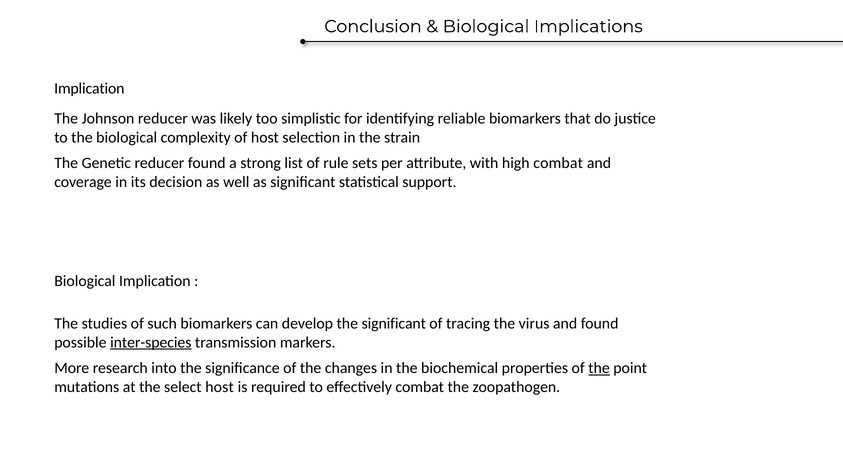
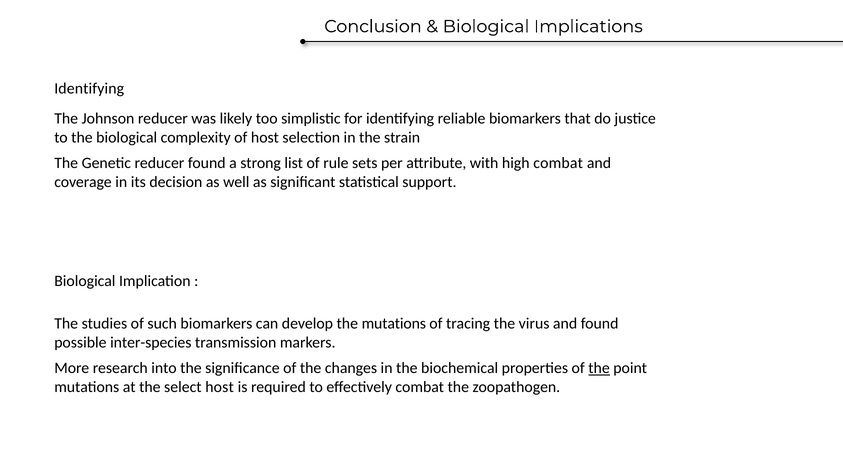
Implication at (89, 89): Implication -> Identifying
the significant: significant -> mutations
inter-species underline: present -> none
